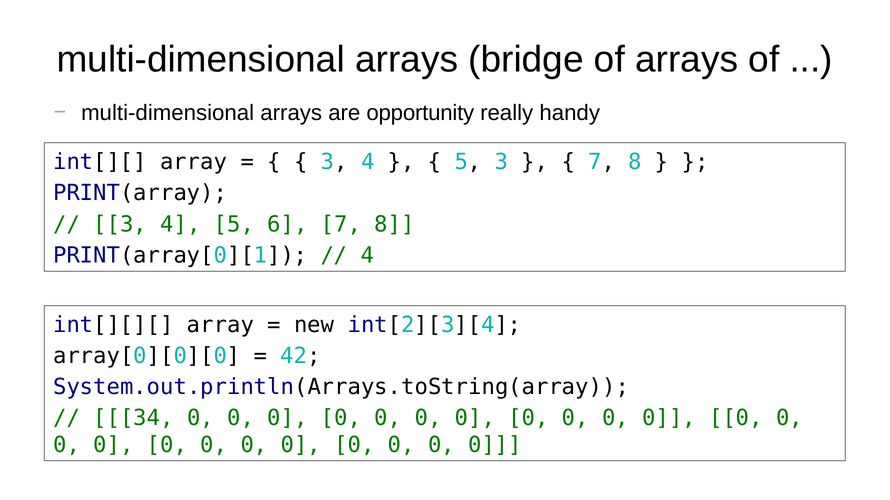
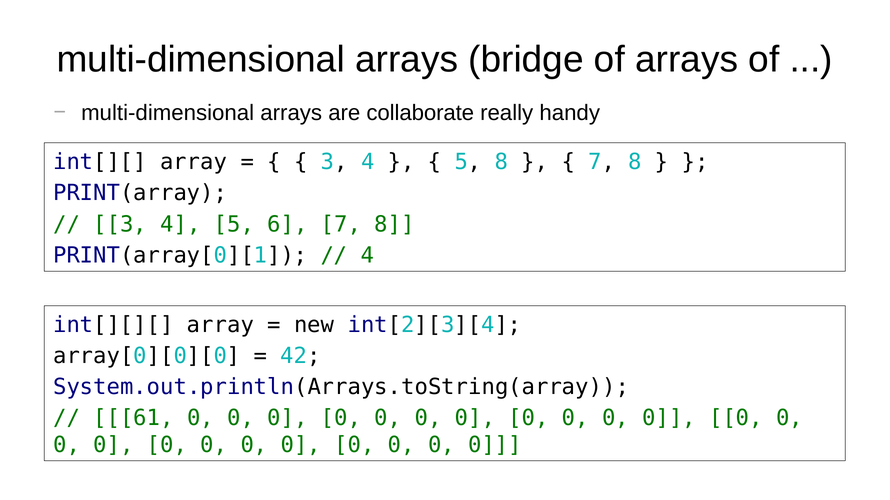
opportunity: opportunity -> collaborate
5 3: 3 -> 8
34: 34 -> 61
